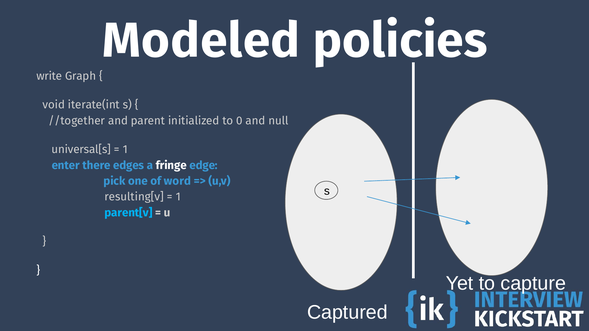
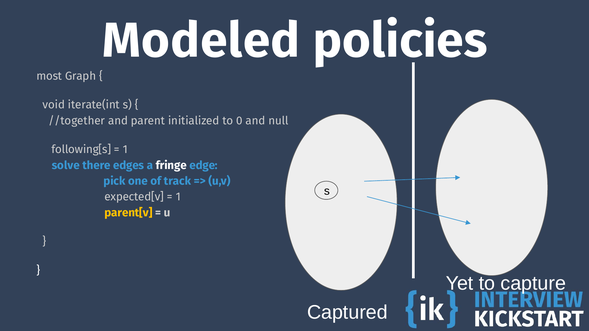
write: write -> most
universal[s: universal[s -> following[s
enter: enter -> solve
word: word -> track
resulting[v: resulting[v -> expected[v
parent[v colour: light blue -> yellow
